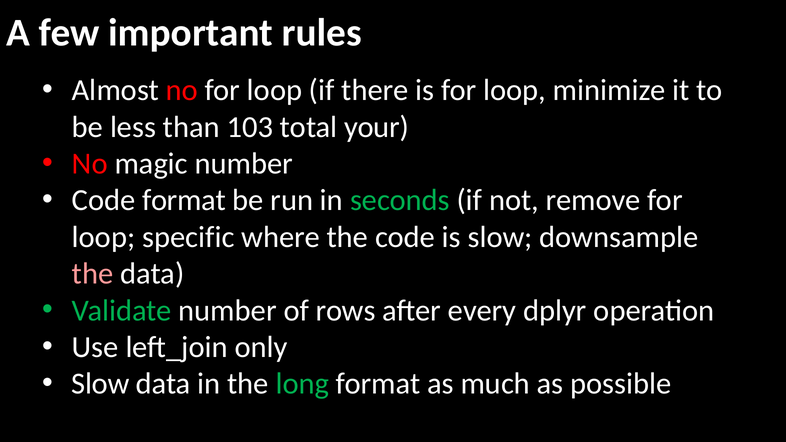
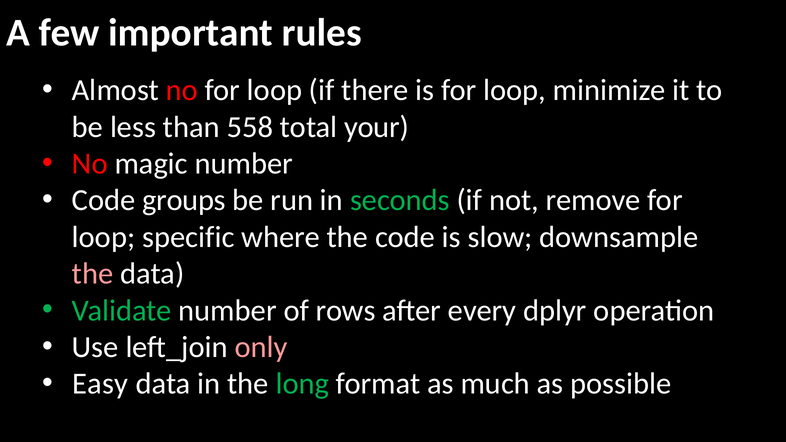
103: 103 -> 558
Code format: format -> groups
only colour: white -> pink
Slow at (100, 384): Slow -> Easy
